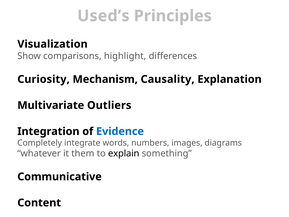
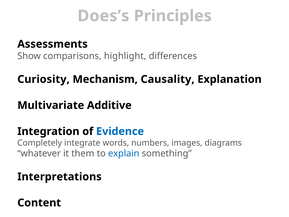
Used’s: Used’s -> Does’s
Visualization: Visualization -> Assessments
Outliers: Outliers -> Additive
explain colour: black -> blue
Communicative: Communicative -> Interpretations
